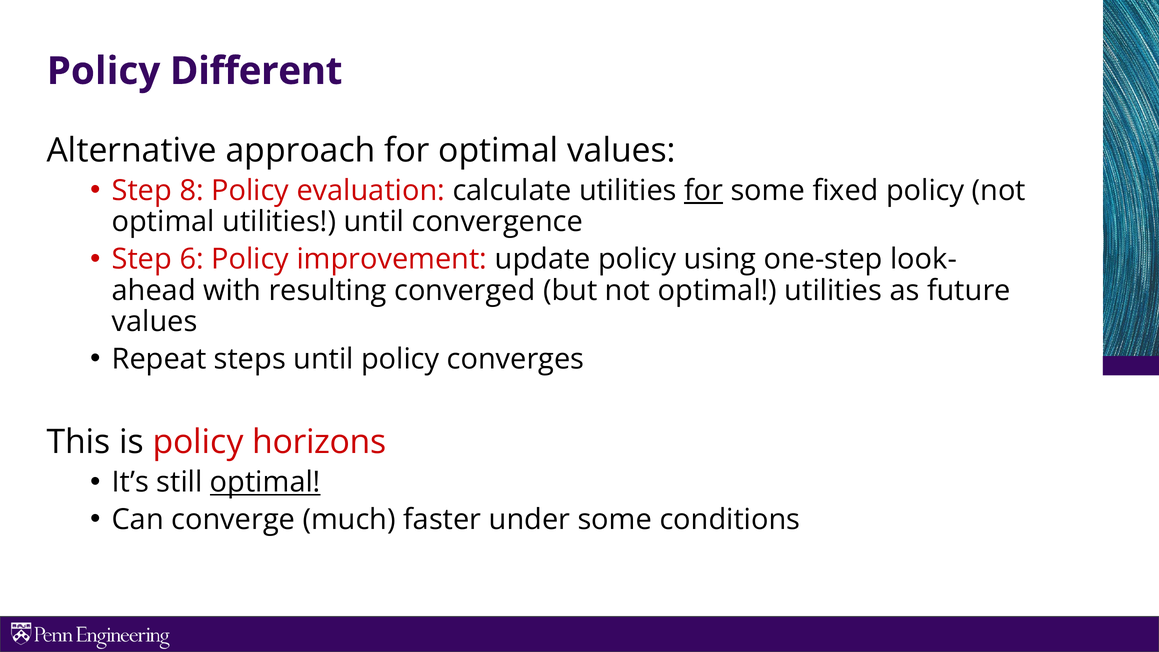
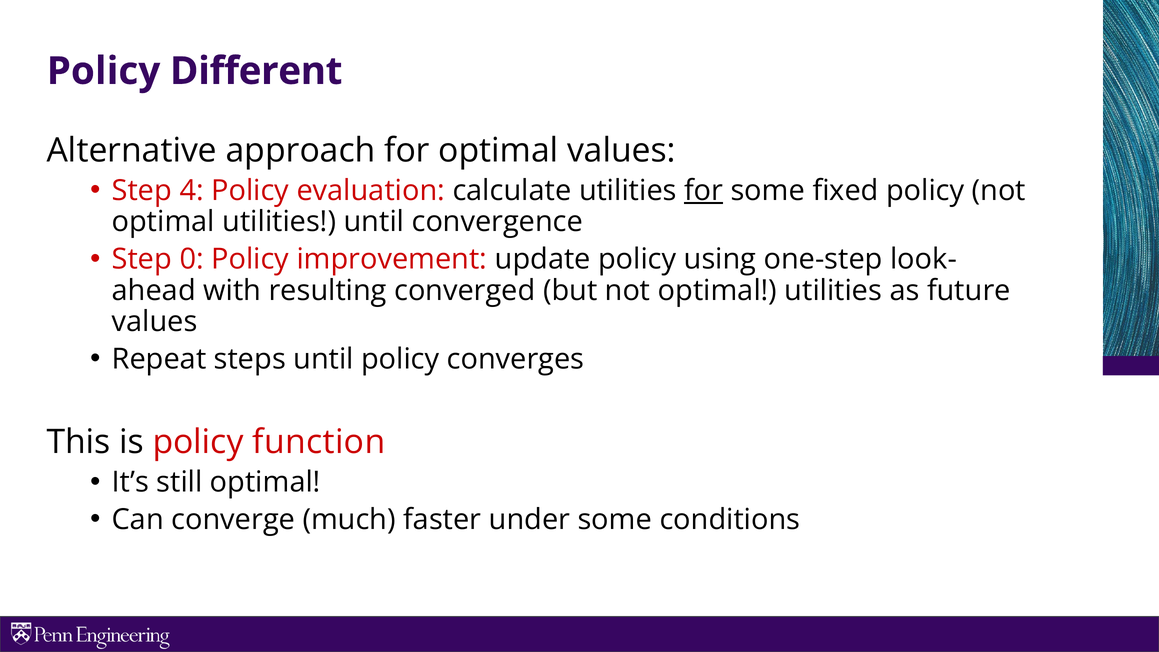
8: 8 -> 4
6: 6 -> 0
horizons: horizons -> function
optimal at (265, 482) underline: present -> none
